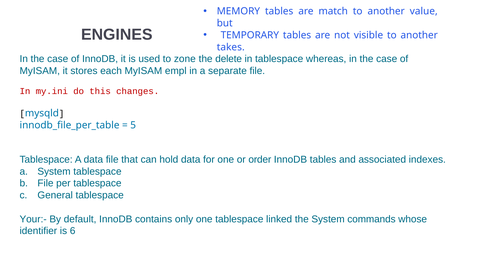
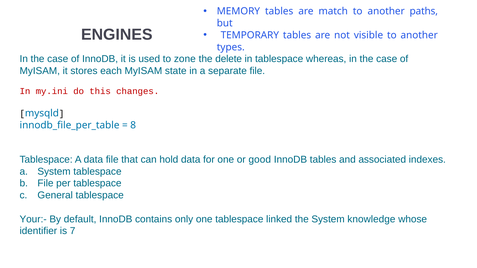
value: value -> paths
takes: takes -> types
empl: empl -> state
5: 5 -> 8
order: order -> good
commands: commands -> knowledge
6: 6 -> 7
